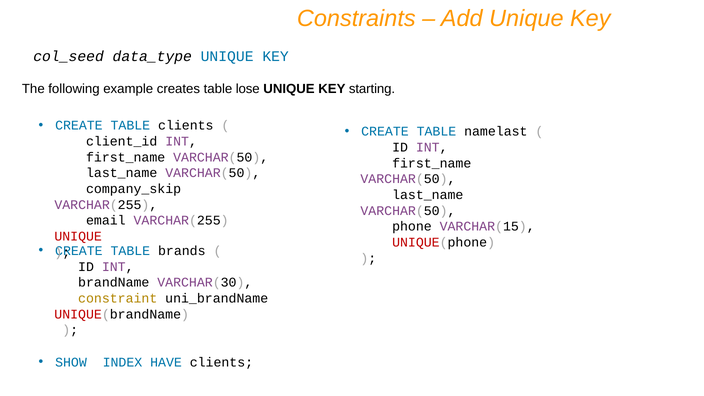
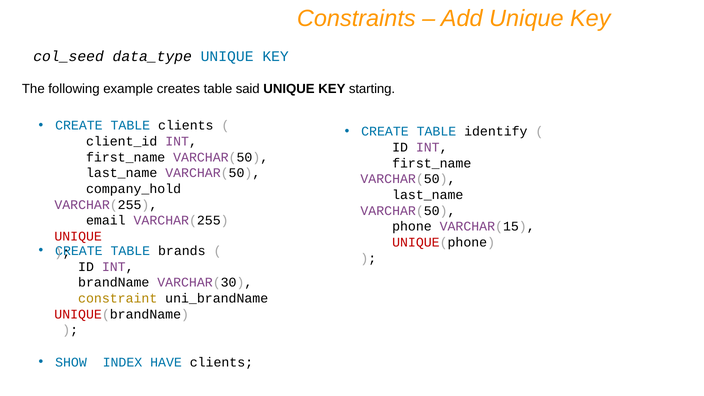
lose: lose -> said
namelast: namelast -> identify
company_skip: company_skip -> company_hold
